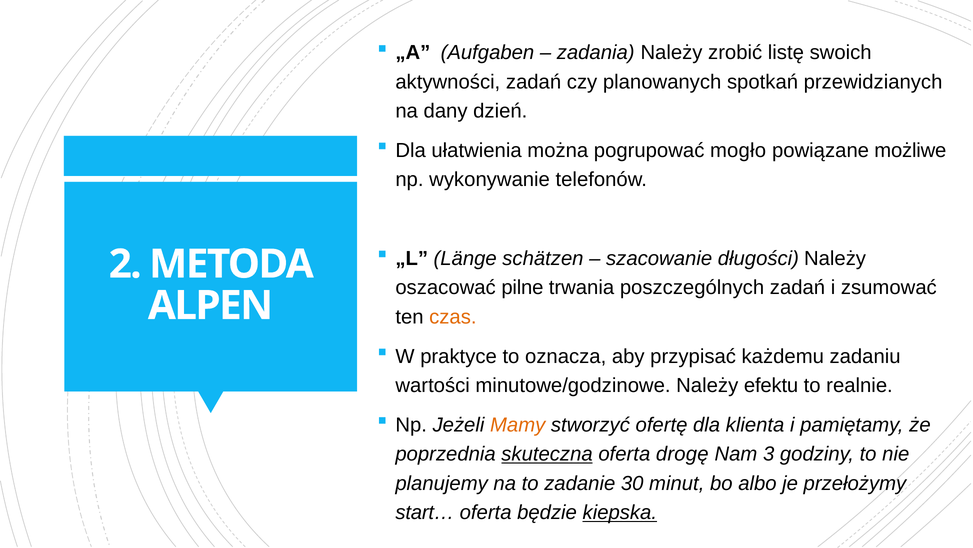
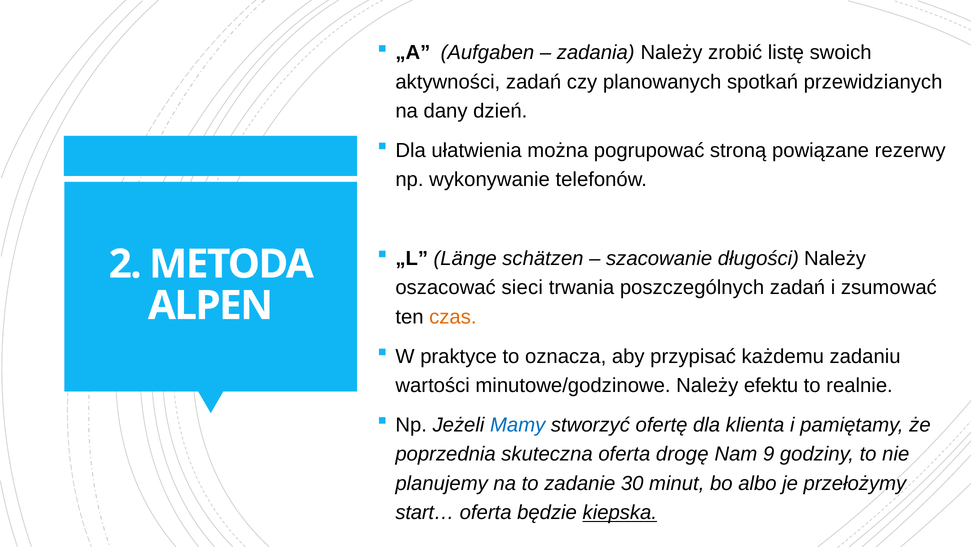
mogło: mogło -> stroną
możliwe: możliwe -> rezerwy
pilne: pilne -> sieci
Mamy colour: orange -> blue
skuteczna underline: present -> none
3: 3 -> 9
